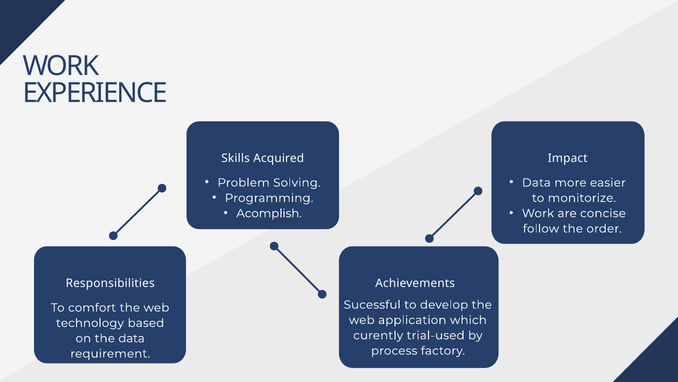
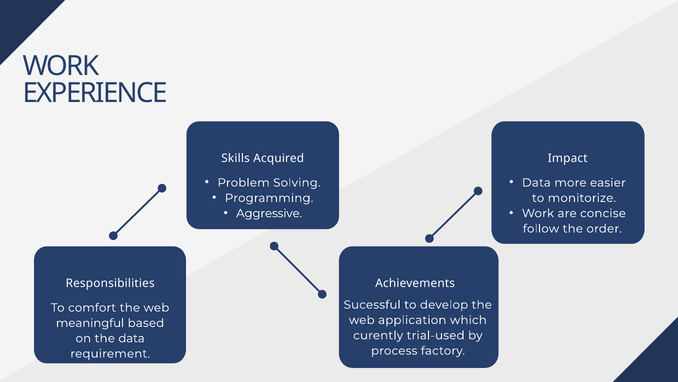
Acomplish: Acomplish -> Aggressive
technology: technology -> meaningful
